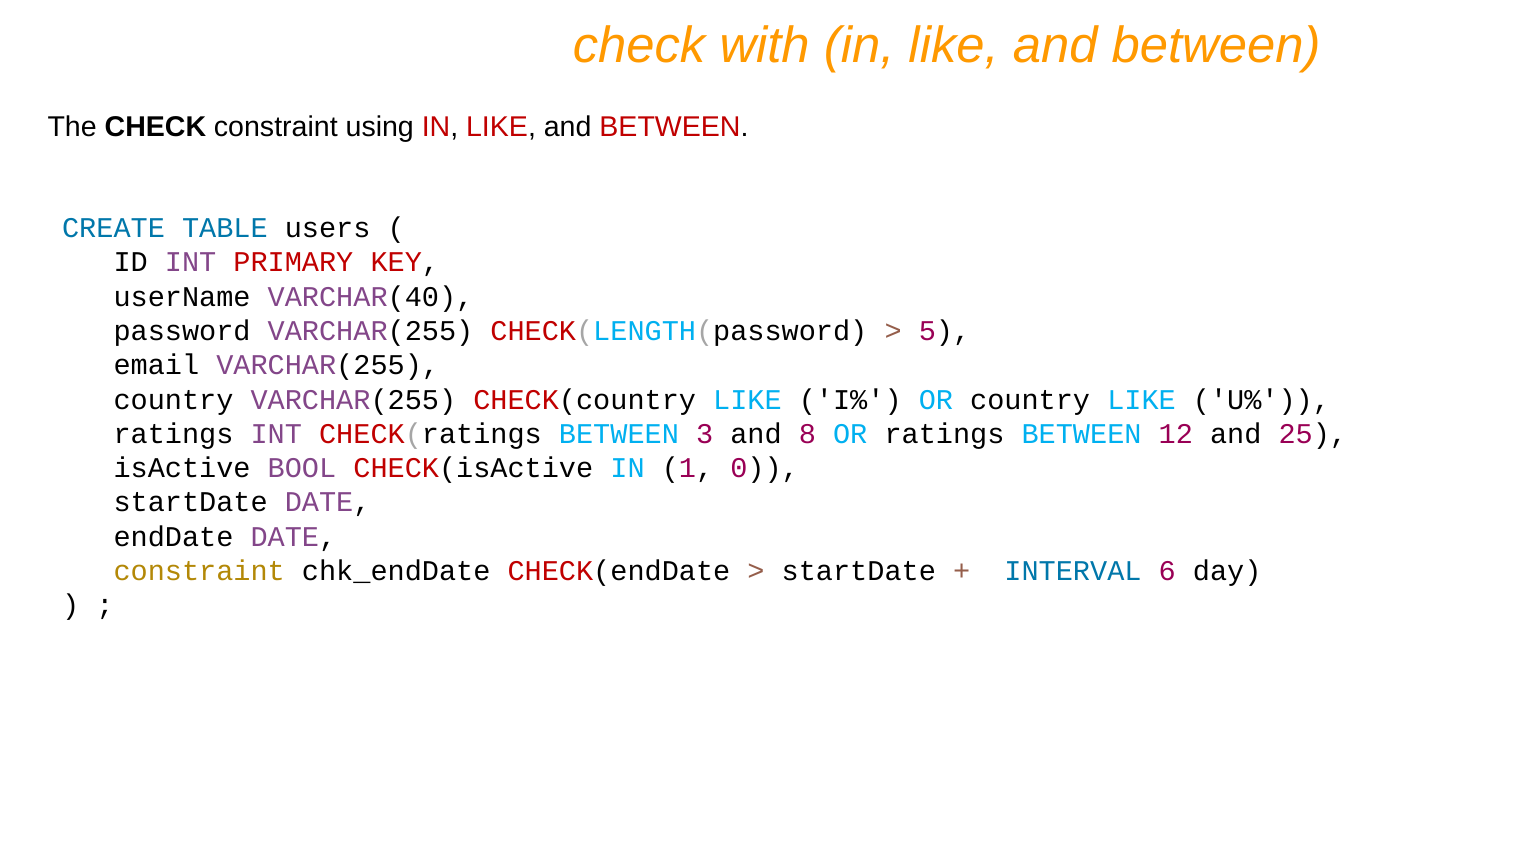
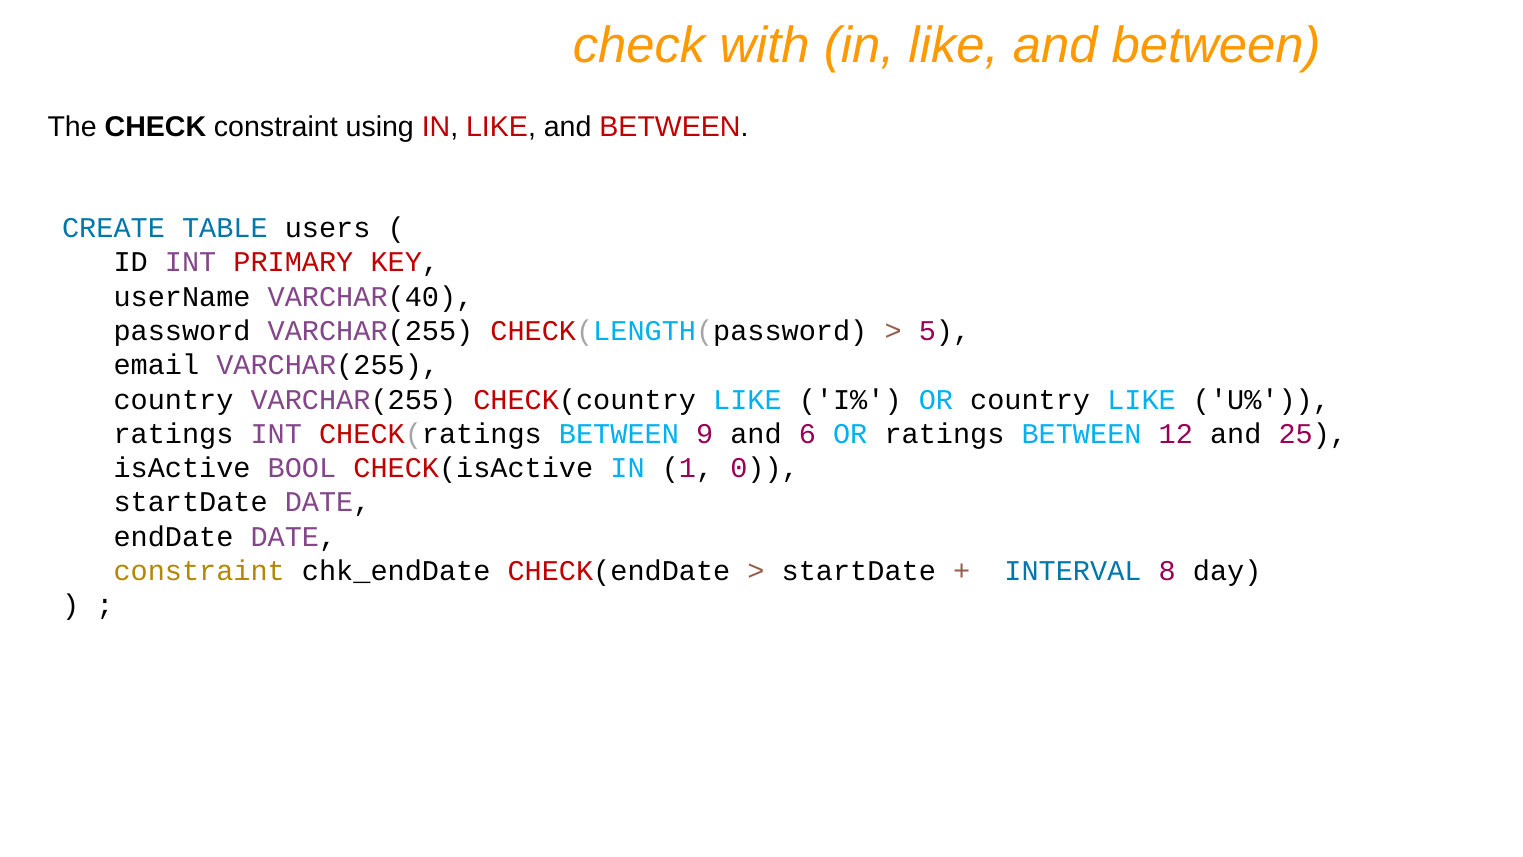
3: 3 -> 9
8: 8 -> 6
6: 6 -> 8
